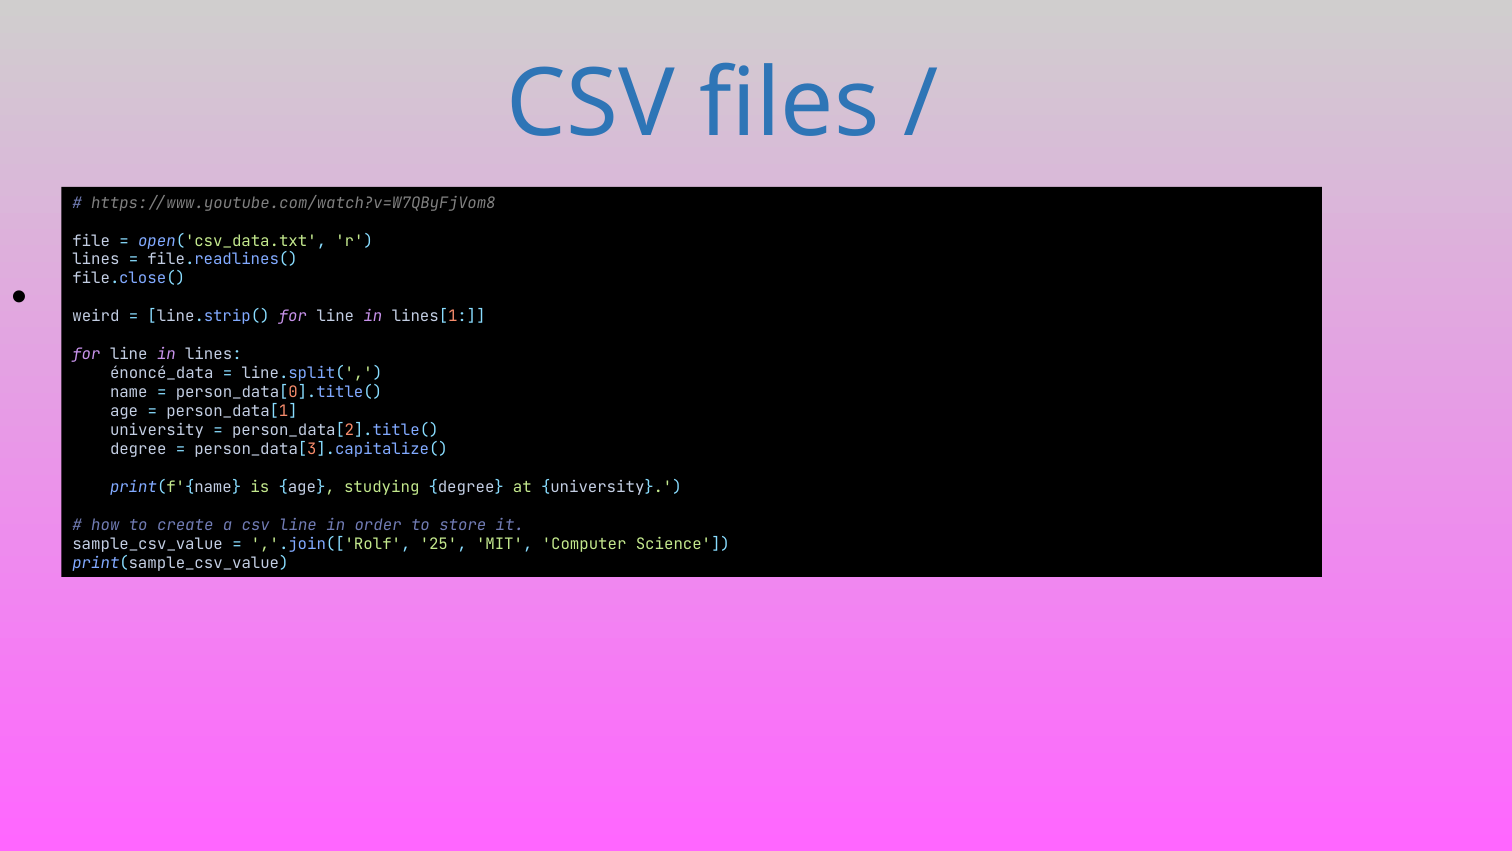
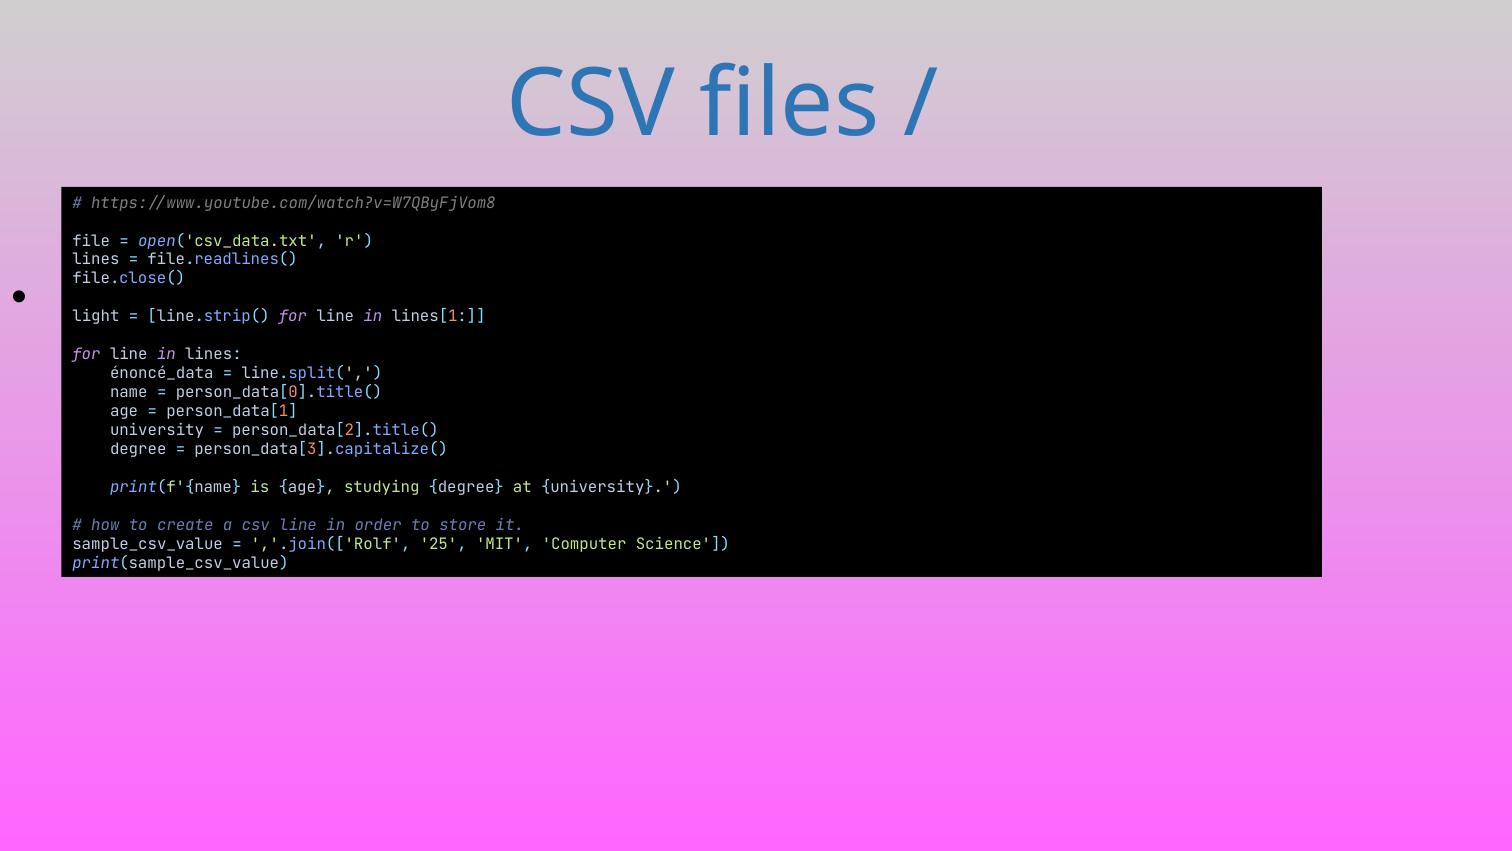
weird: weird -> light
